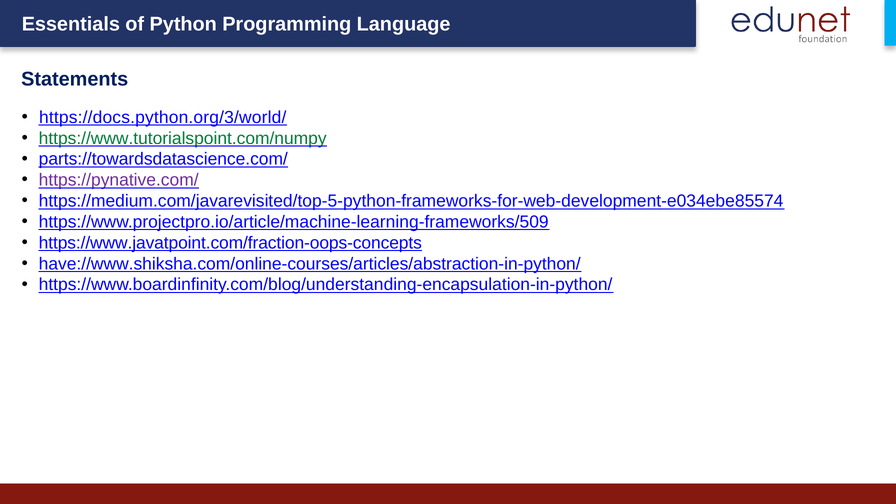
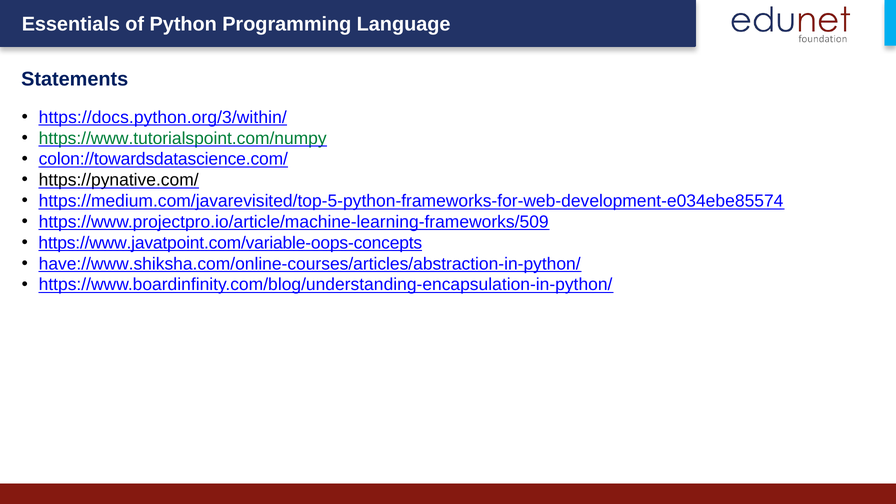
https://docs.python.org/3/world/: https://docs.python.org/3/world/ -> https://docs.python.org/3/within/
parts://towardsdatascience.com/: parts://towardsdatascience.com/ -> colon://towardsdatascience.com/
https://pynative.com/ colour: purple -> black
https://www.javatpoint.com/fraction-oops-concepts: https://www.javatpoint.com/fraction-oops-concepts -> https://www.javatpoint.com/variable-oops-concepts
